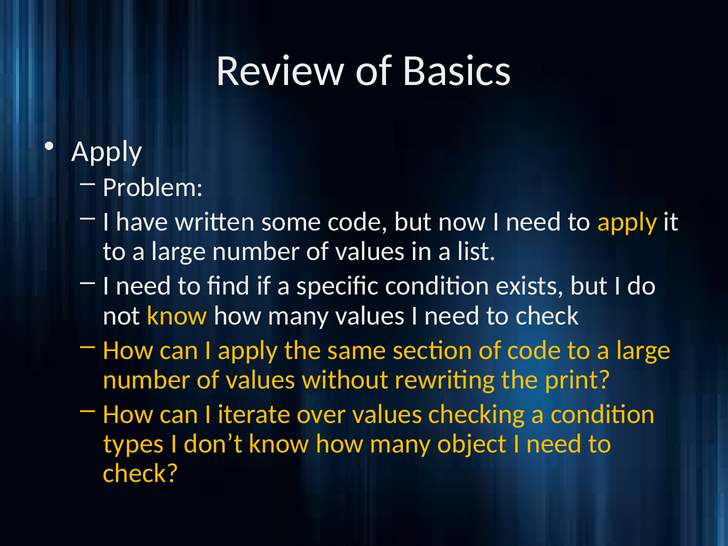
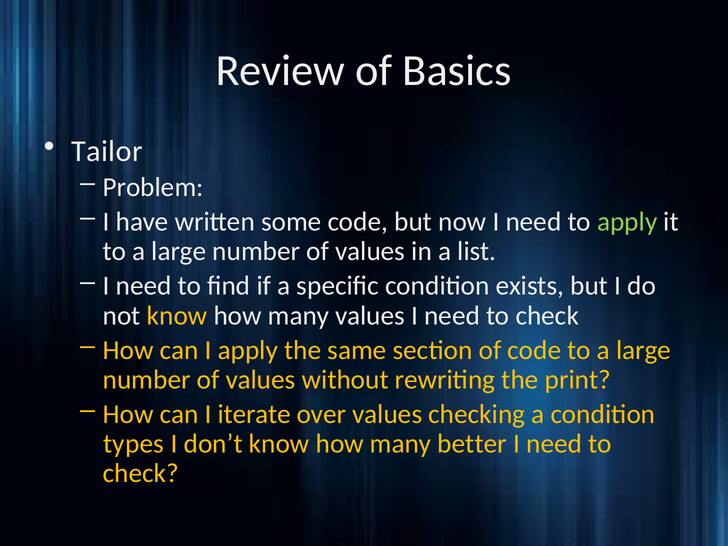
Apply at (107, 151): Apply -> Tailor
apply at (627, 222) colour: yellow -> light green
object: object -> better
